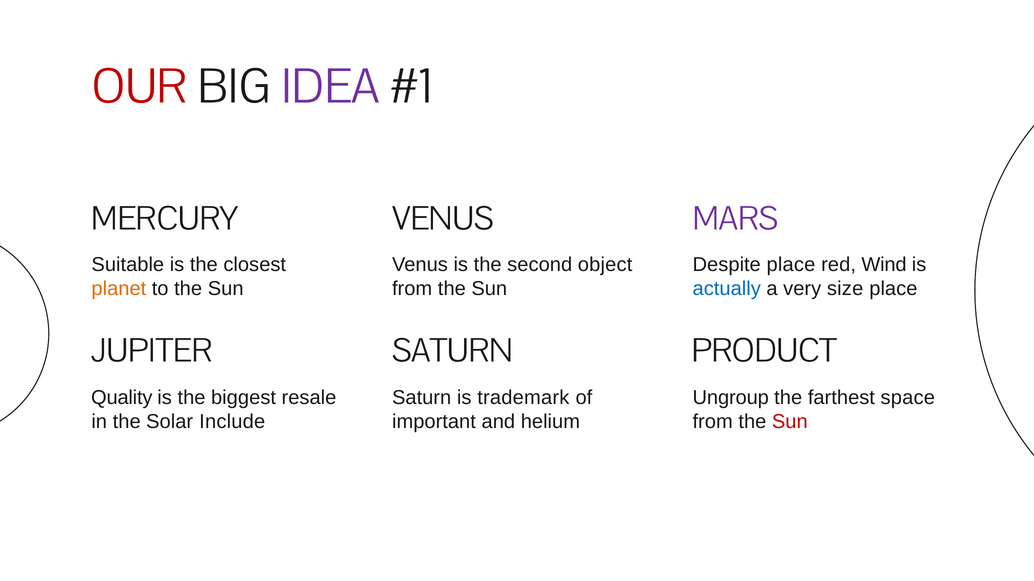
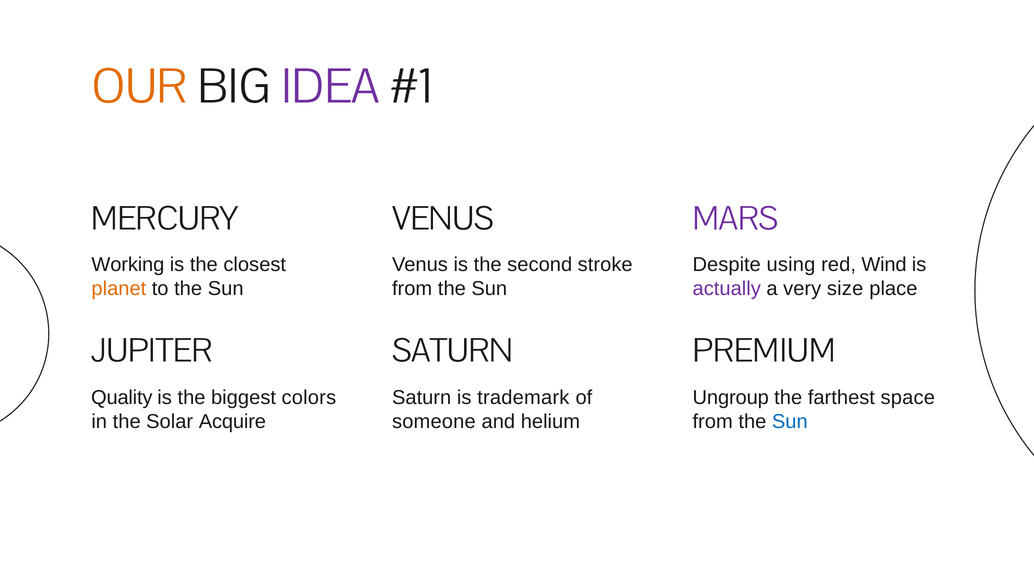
OUR colour: red -> orange
Suitable: Suitable -> Working
object: object -> stroke
Despite place: place -> using
actually colour: blue -> purple
PRODUCT: PRODUCT -> PREMIUM
resale: resale -> colors
Include: Include -> Acquire
important: important -> someone
Sun at (790, 422) colour: red -> blue
